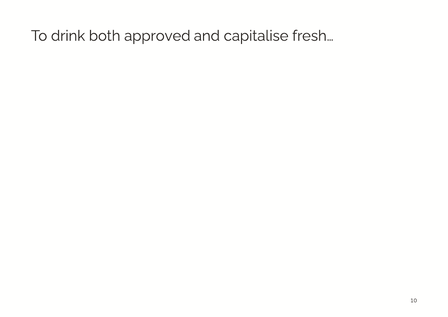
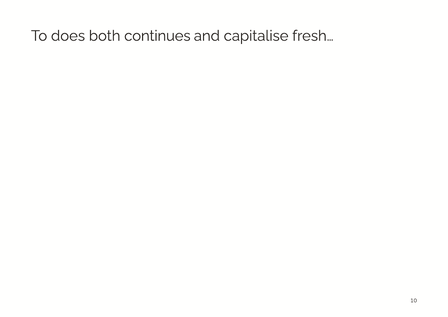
drink: drink -> does
approved: approved -> continues
